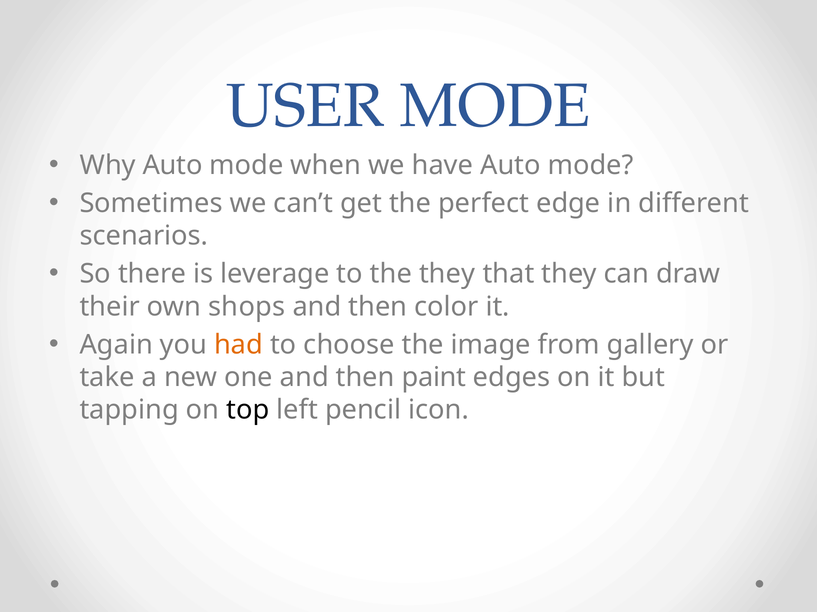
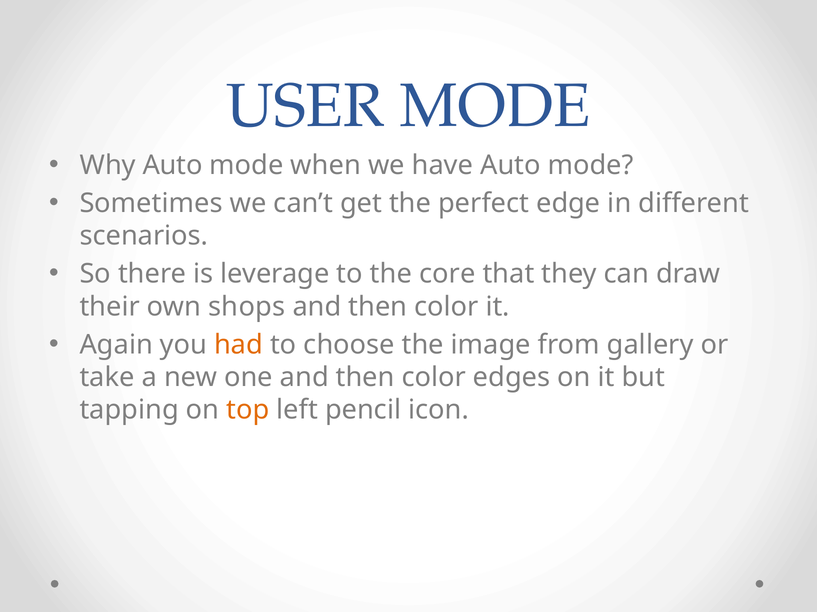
the they: they -> core
one and then paint: paint -> color
top colour: black -> orange
